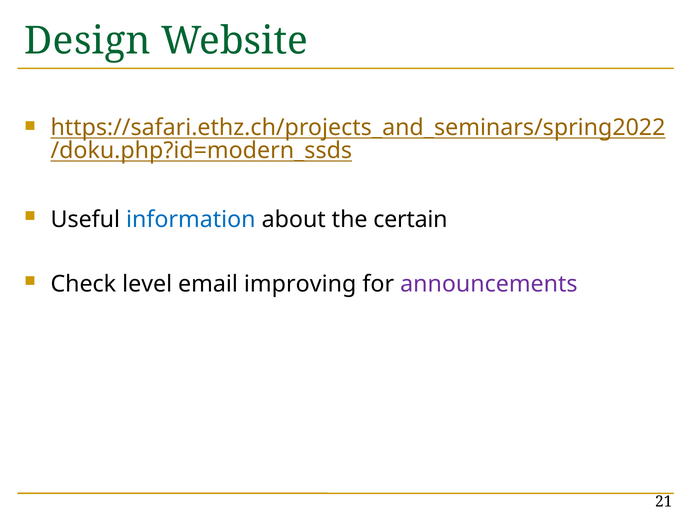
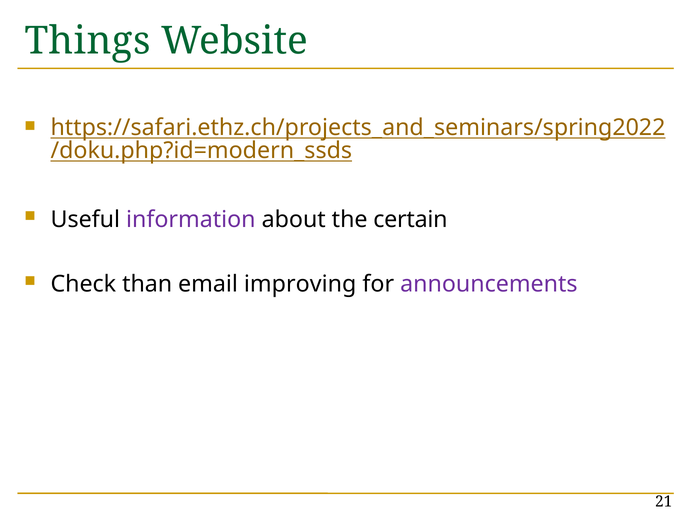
Design: Design -> Things
information colour: blue -> purple
level: level -> than
